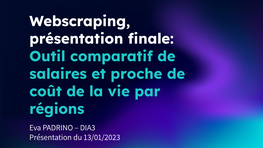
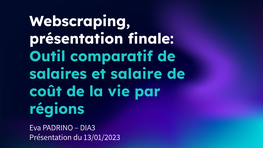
proche: proche -> salaire
